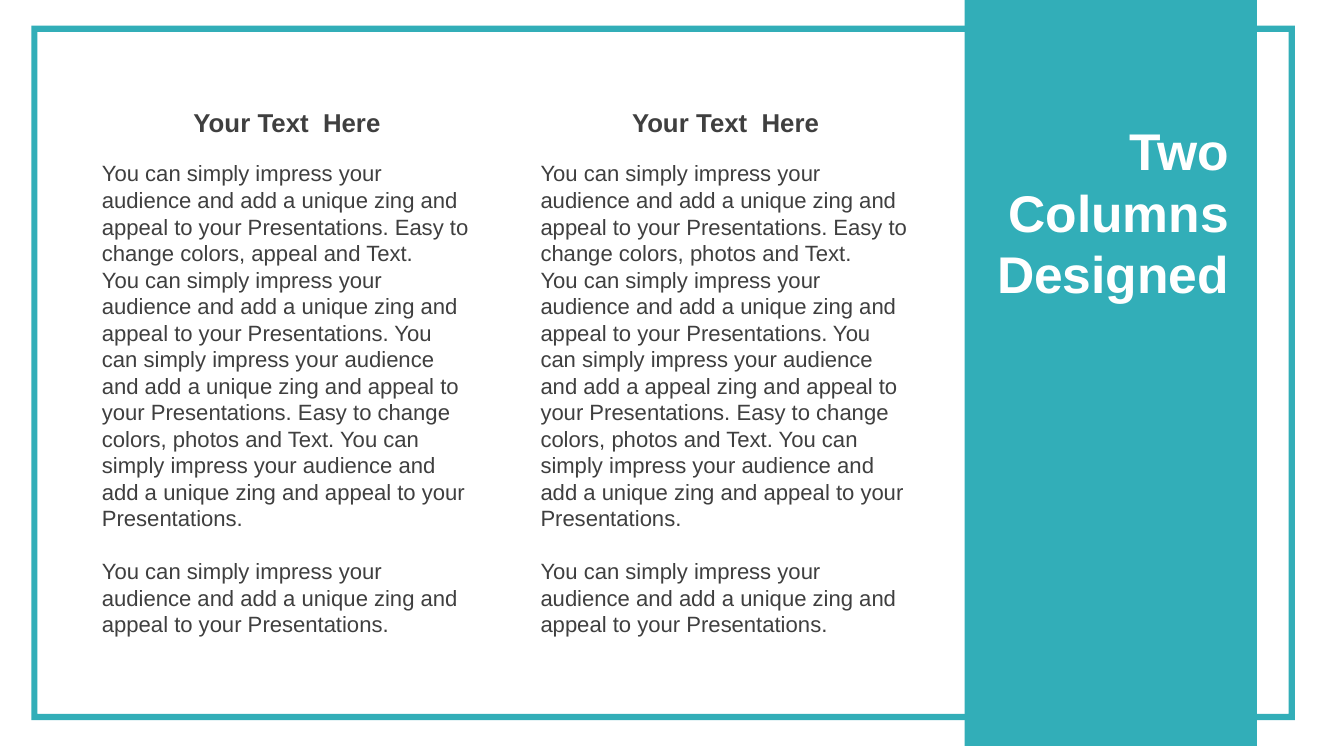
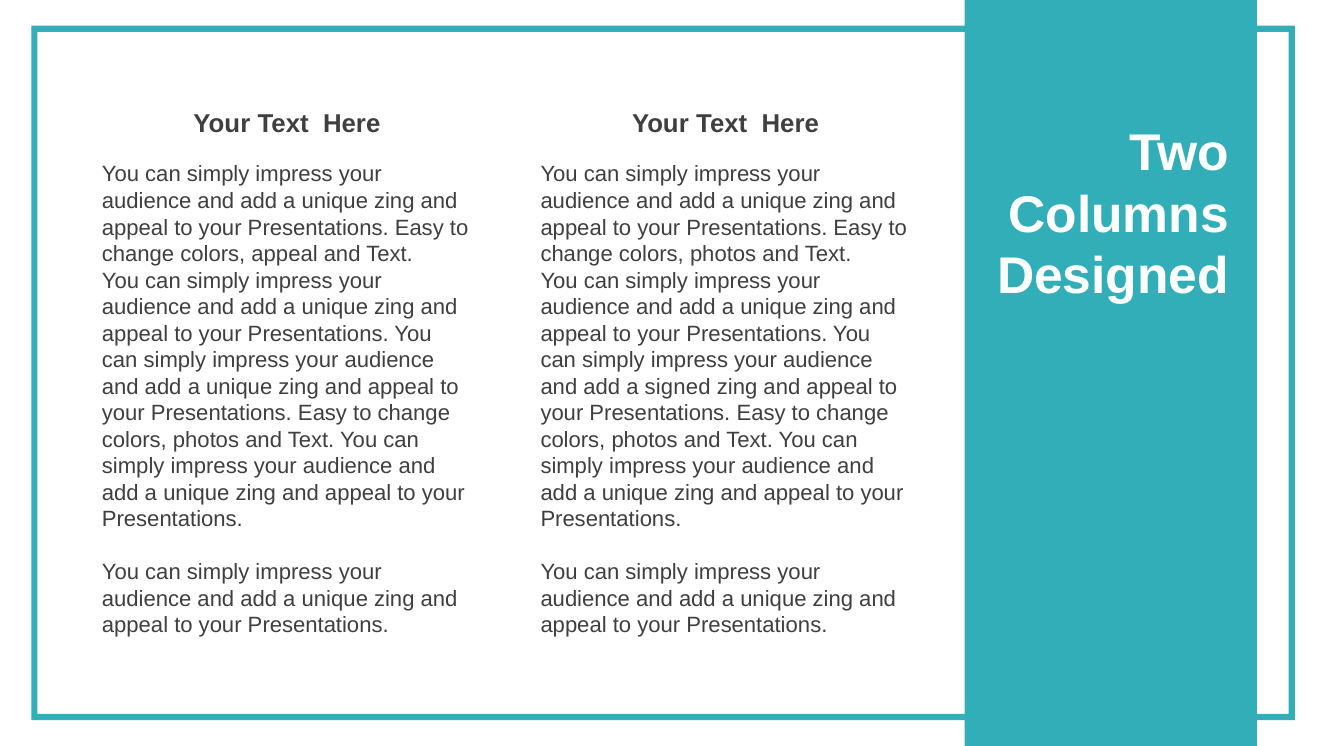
a appeal: appeal -> signed
